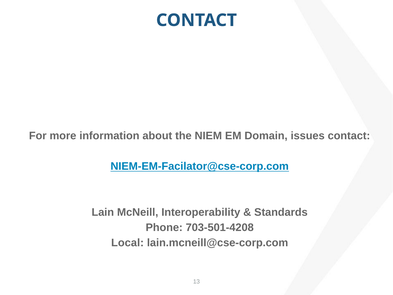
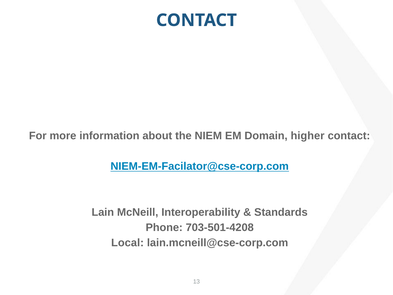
issues: issues -> higher
